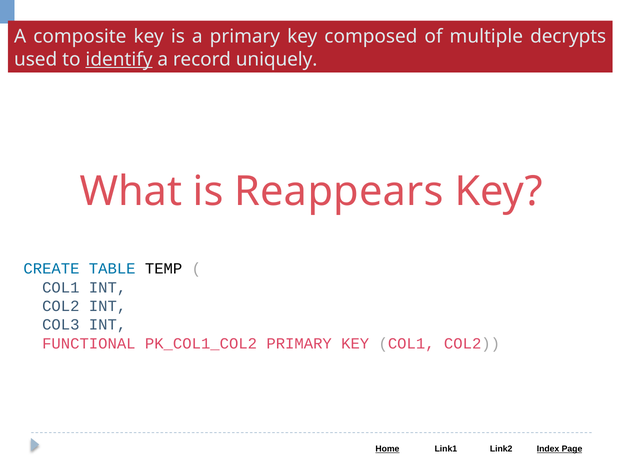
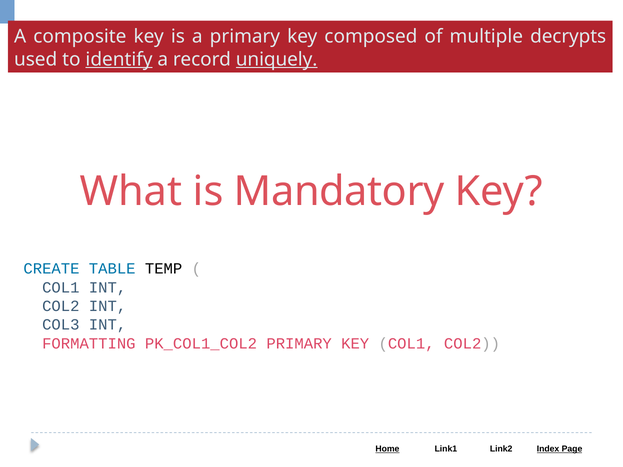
uniquely underline: none -> present
Reappears: Reappears -> Mandatory
FUNCTIONAL: FUNCTIONAL -> FORMATTING
